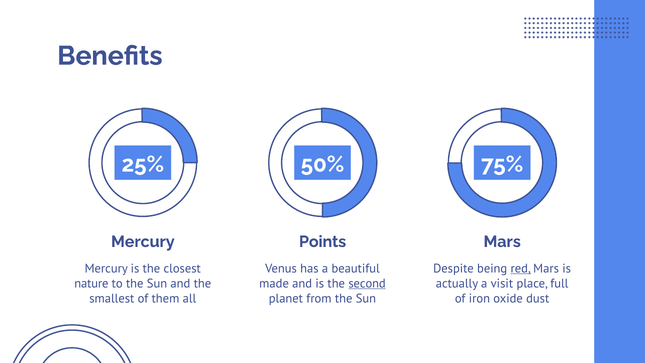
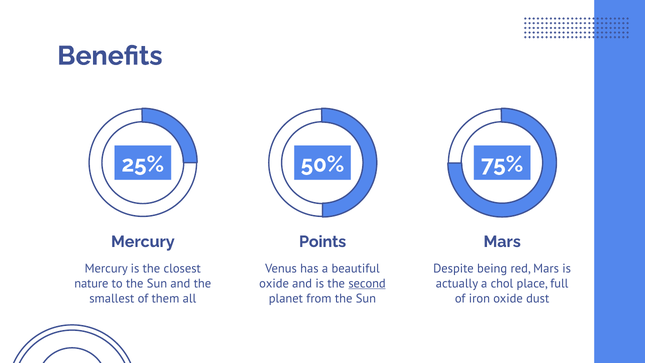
red underline: present -> none
made at (274, 283): made -> oxide
visit: visit -> chol
